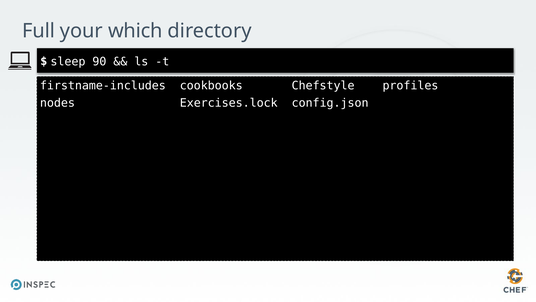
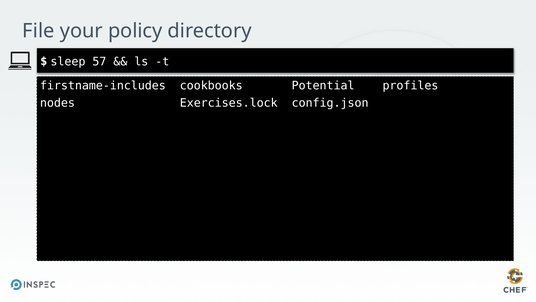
Full: Full -> File
which: which -> policy
90: 90 -> 57
Chefstyle: Chefstyle -> Potential
